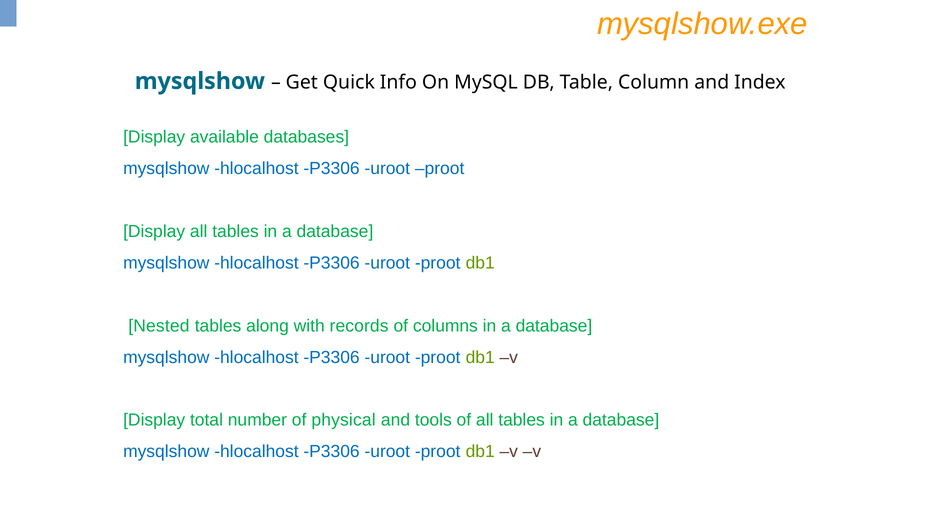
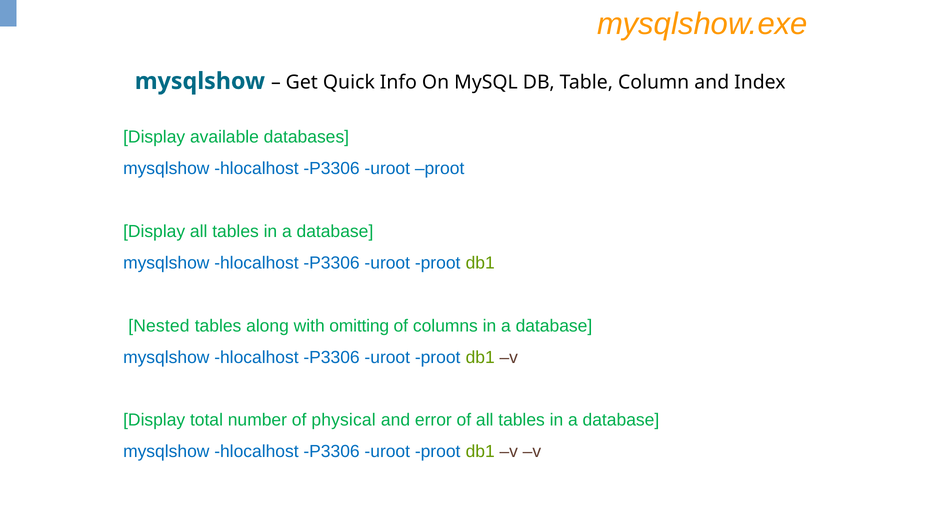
records: records -> omitting
tools: tools -> error
